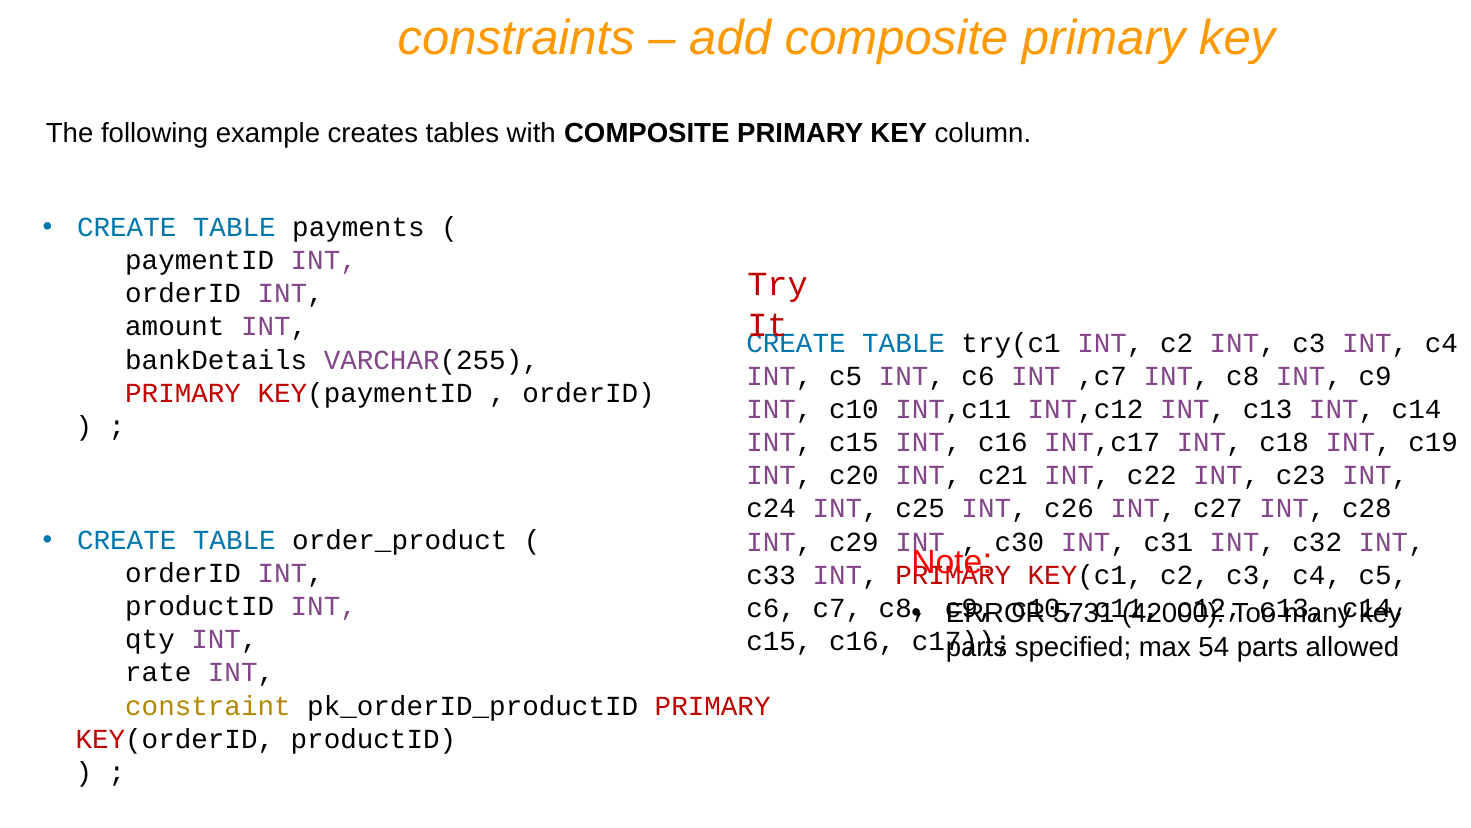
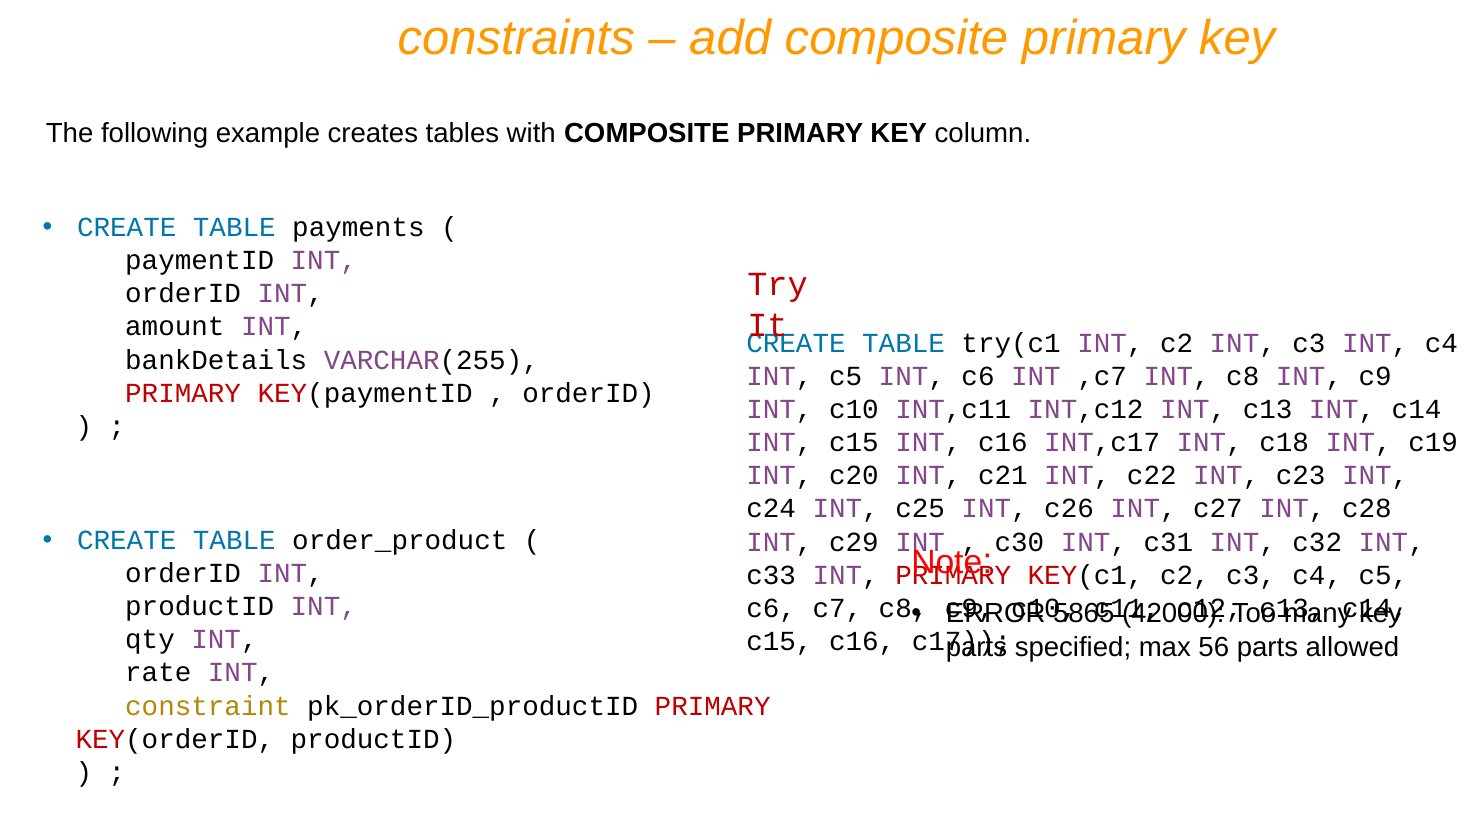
5731: 5731 -> 5865
54: 54 -> 56
